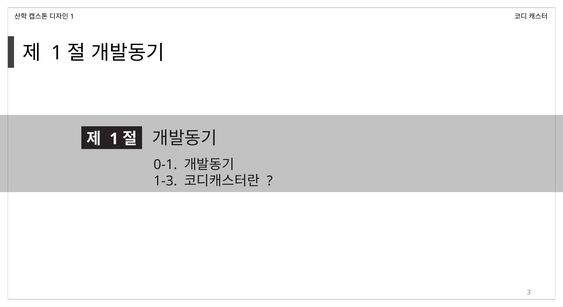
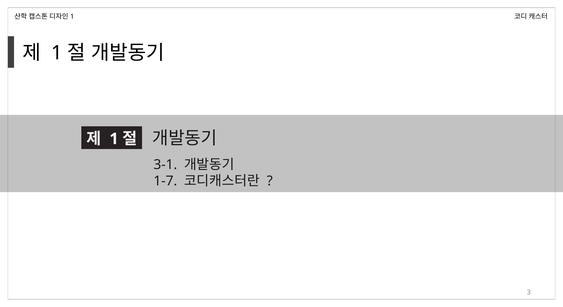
0-1: 0-1 -> 3-1
1-3: 1-3 -> 1-7
